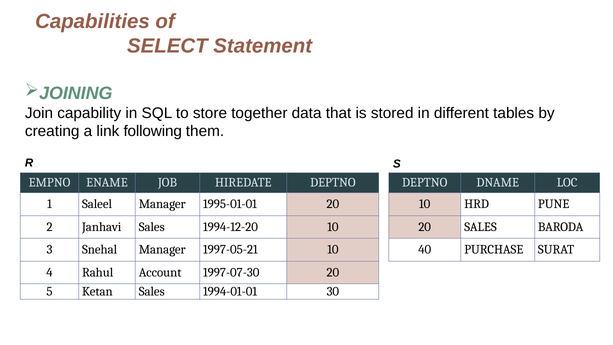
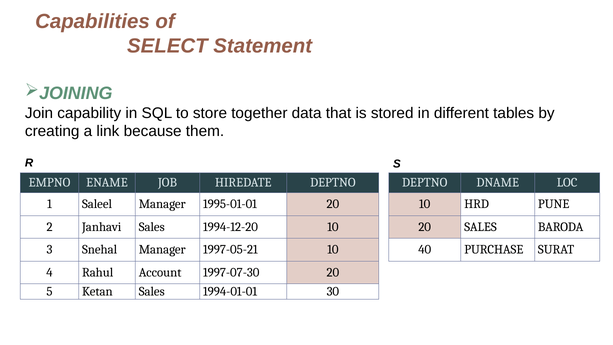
following: following -> because
